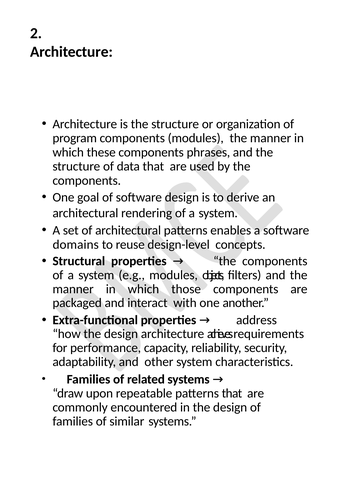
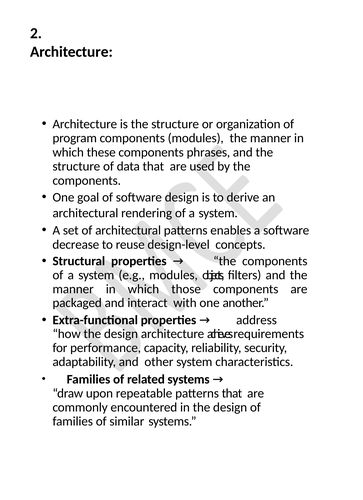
domains: domains -> decrease
